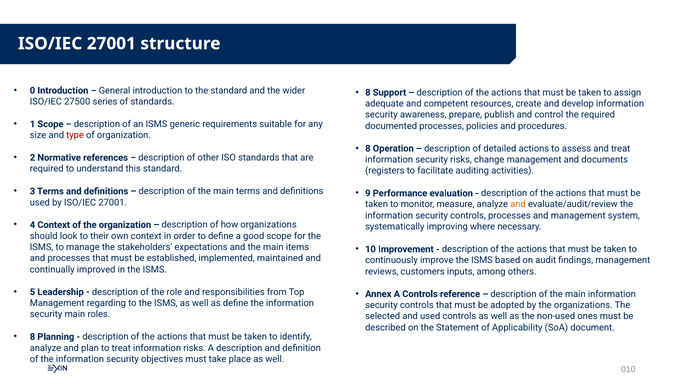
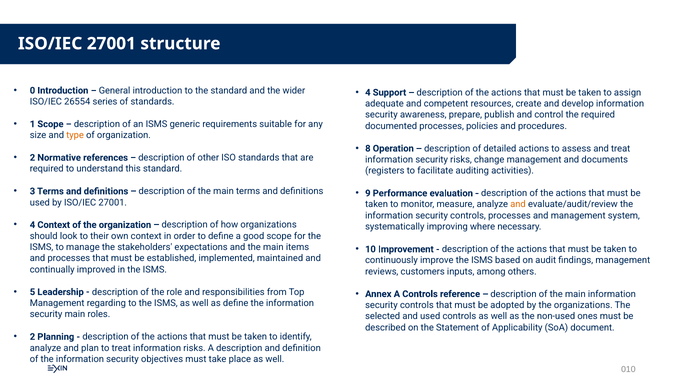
8 at (368, 92): 8 -> 4
27500: 27500 -> 26554
type colour: red -> orange
8 at (32, 337): 8 -> 2
